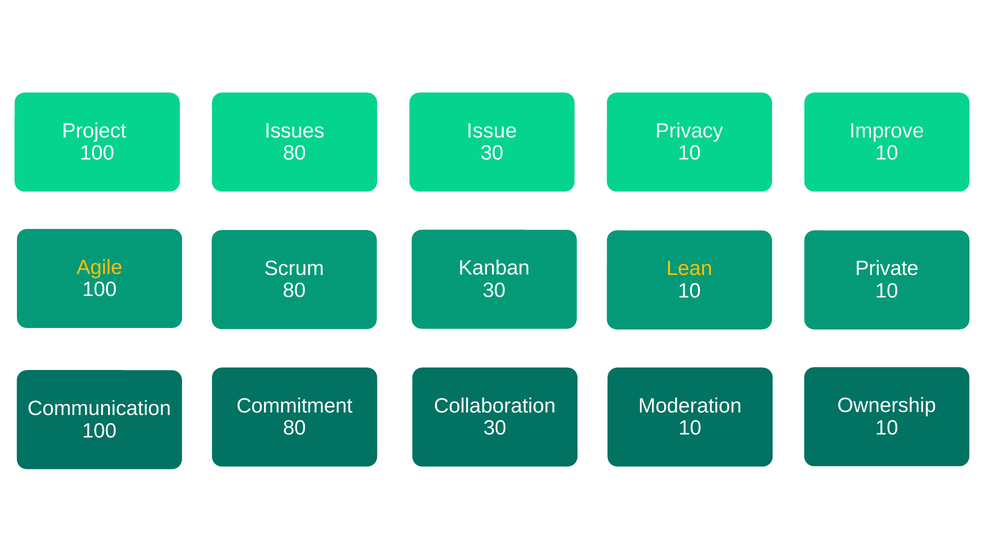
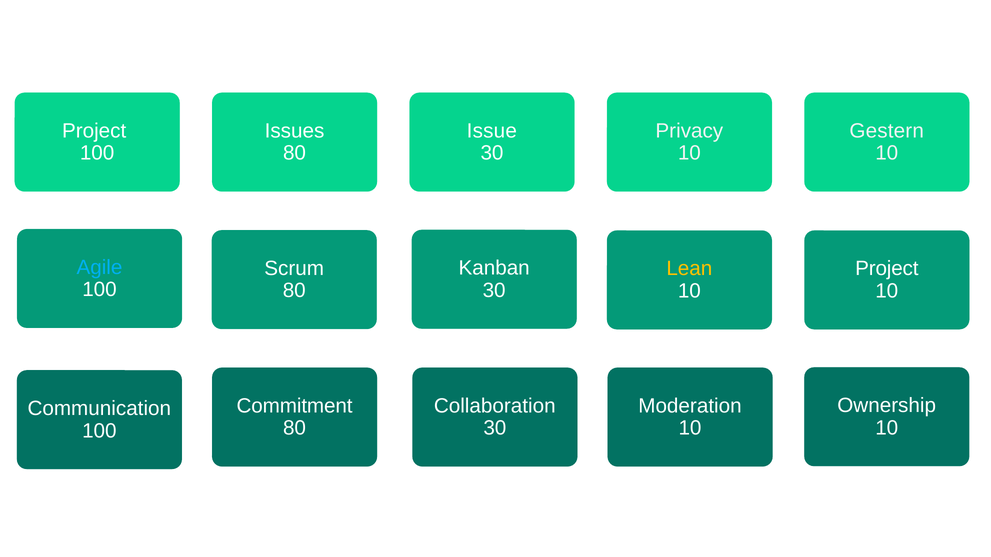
Improve: Improve -> Gestern
Agile colour: yellow -> light blue
Private at (887, 269): Private -> Project
